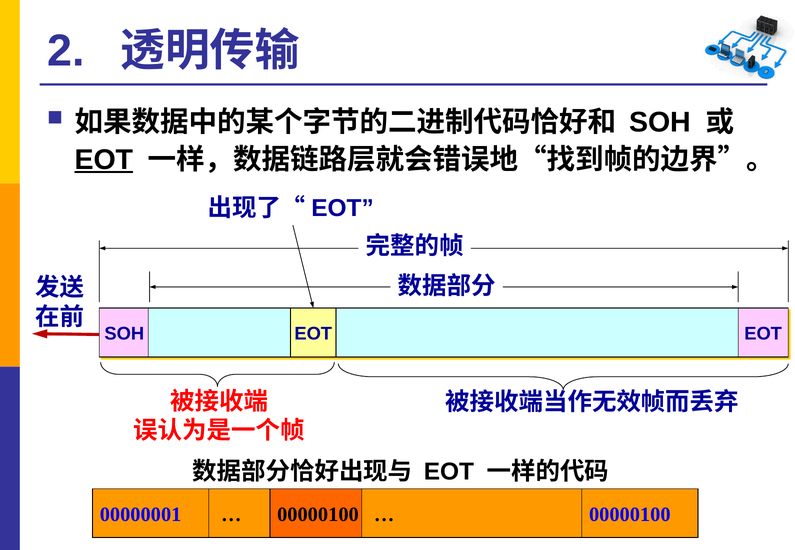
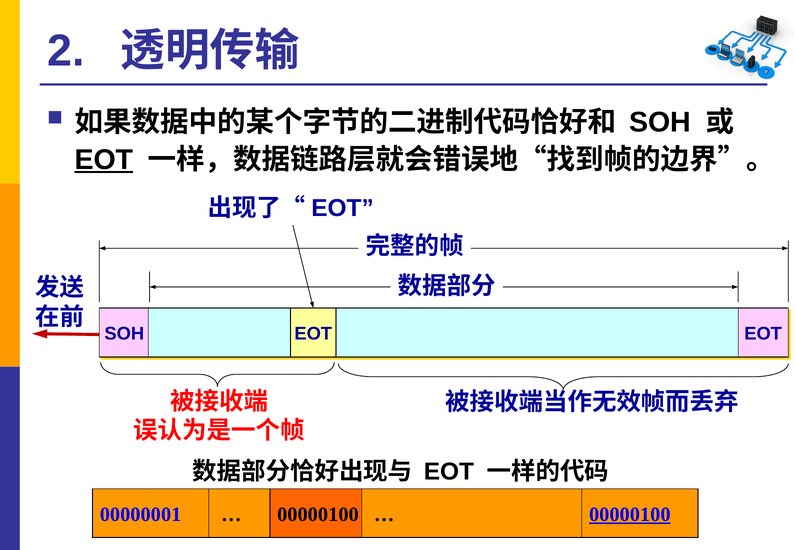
00000100 at (630, 515) underline: none -> present
